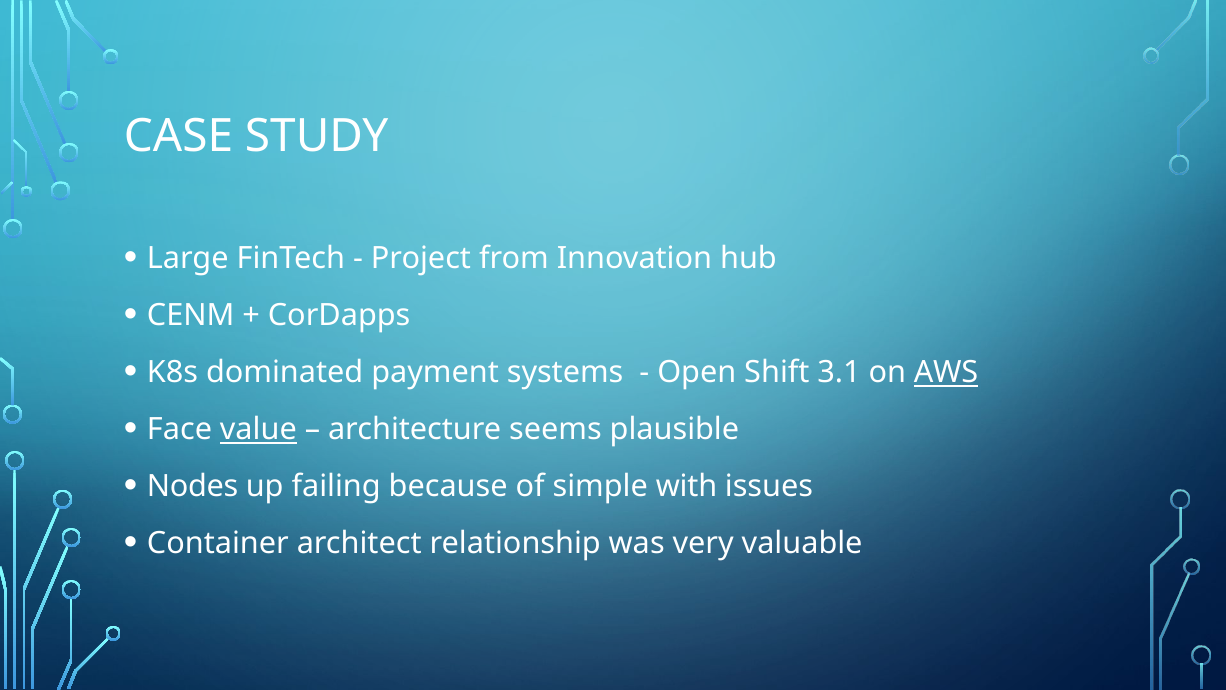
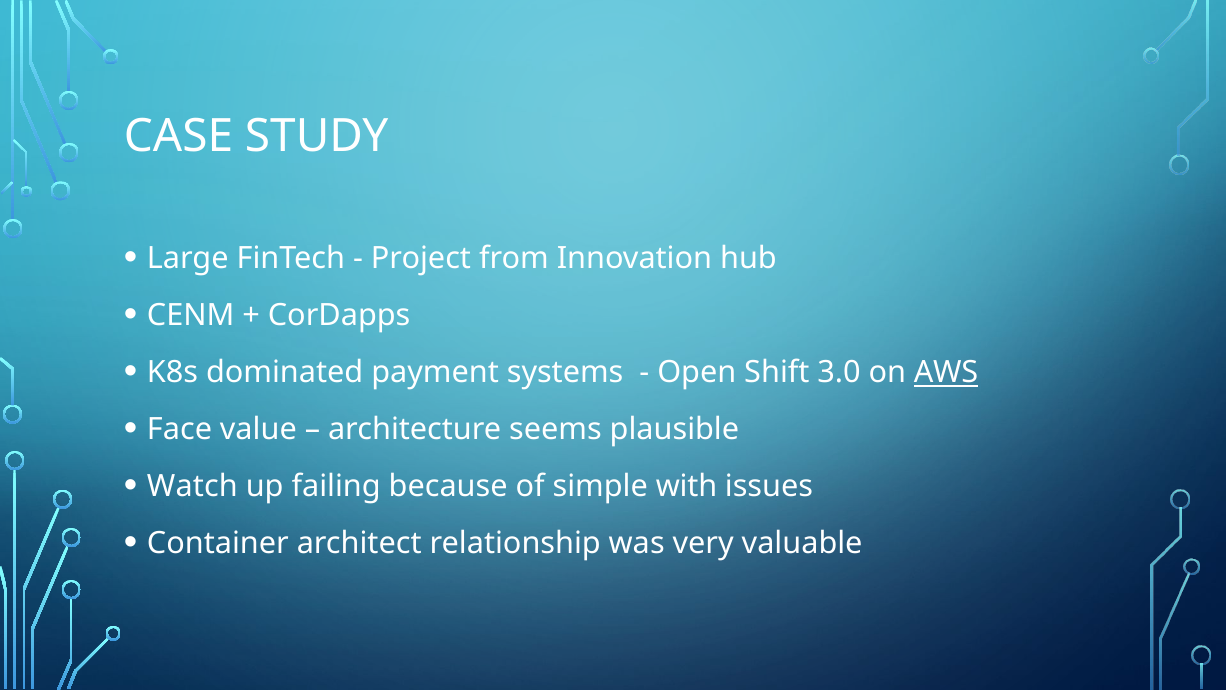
3.1: 3.1 -> 3.0
value underline: present -> none
Nodes: Nodes -> Watch
